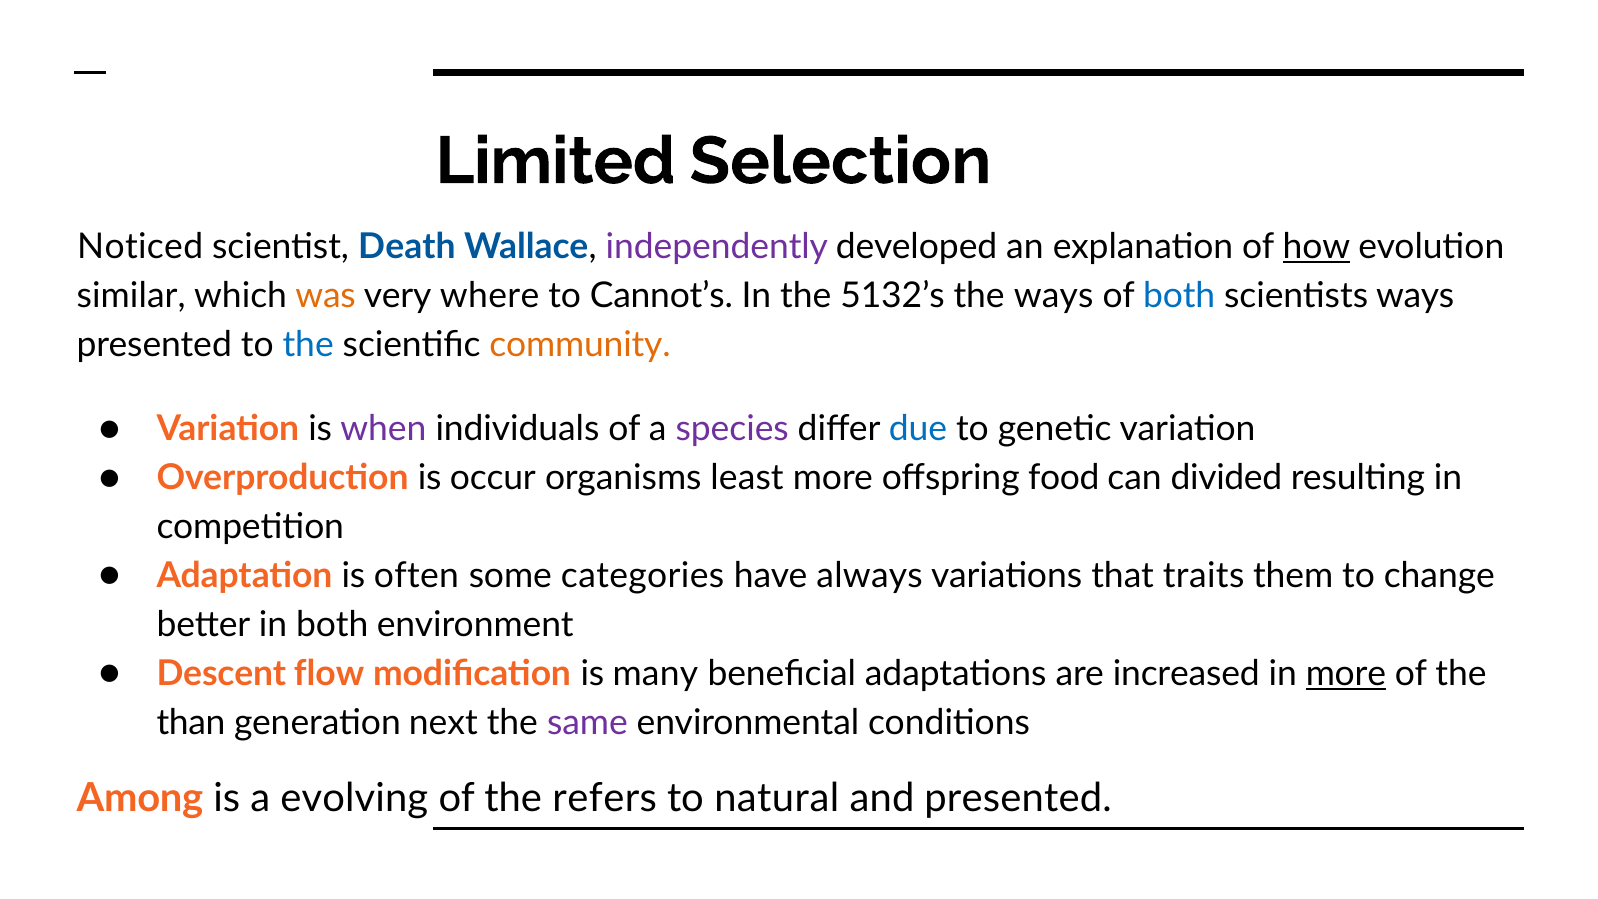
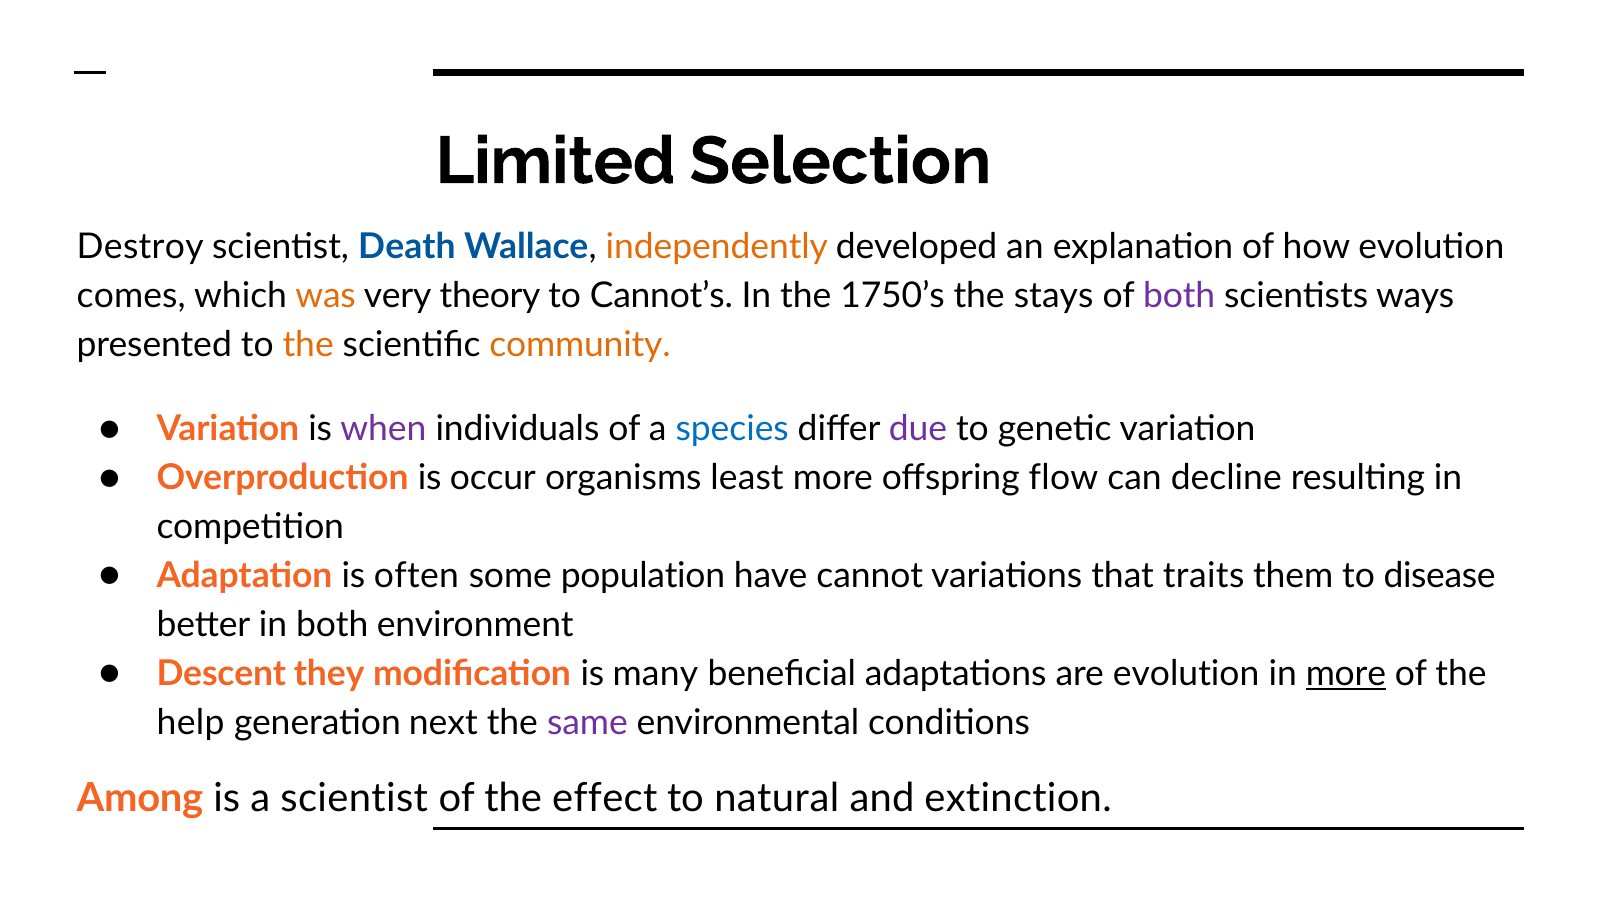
Noticed: Noticed -> Destroy
independently colour: purple -> orange
how underline: present -> none
similar: similar -> comes
where: where -> theory
5132’s: 5132’s -> 1750’s
the ways: ways -> stays
both at (1179, 296) colour: blue -> purple
the at (308, 345) colour: blue -> orange
species colour: purple -> blue
due colour: blue -> purple
food: food -> flow
divided: divided -> decline
categories: categories -> population
always: always -> cannot
change: change -> disease
flow: flow -> they
are increased: increased -> evolution
than: than -> help
a evolving: evolving -> scientist
refers: refers -> effect
and presented: presented -> extinction
